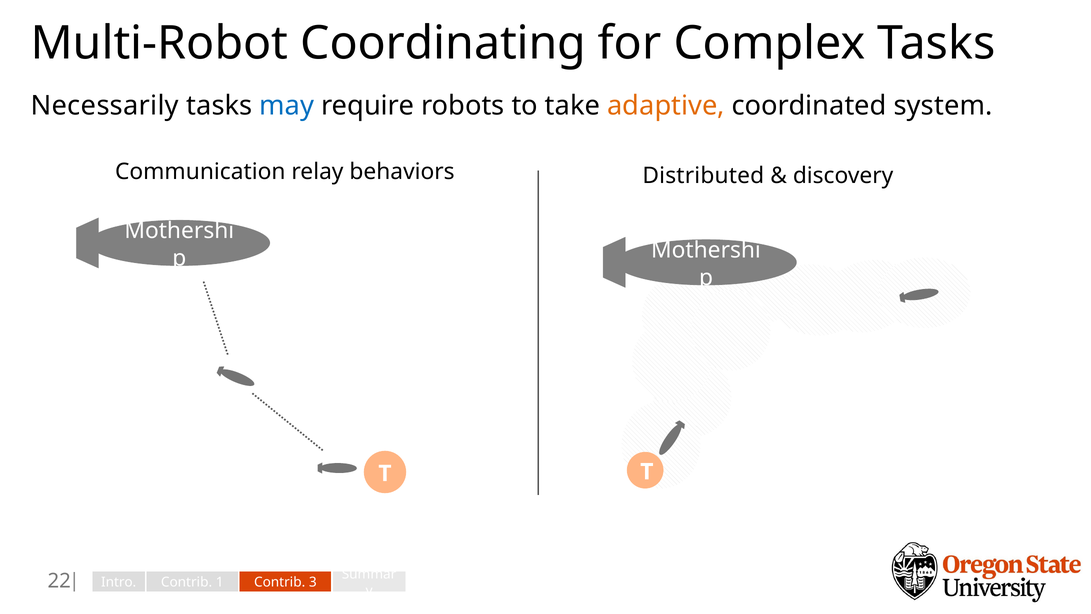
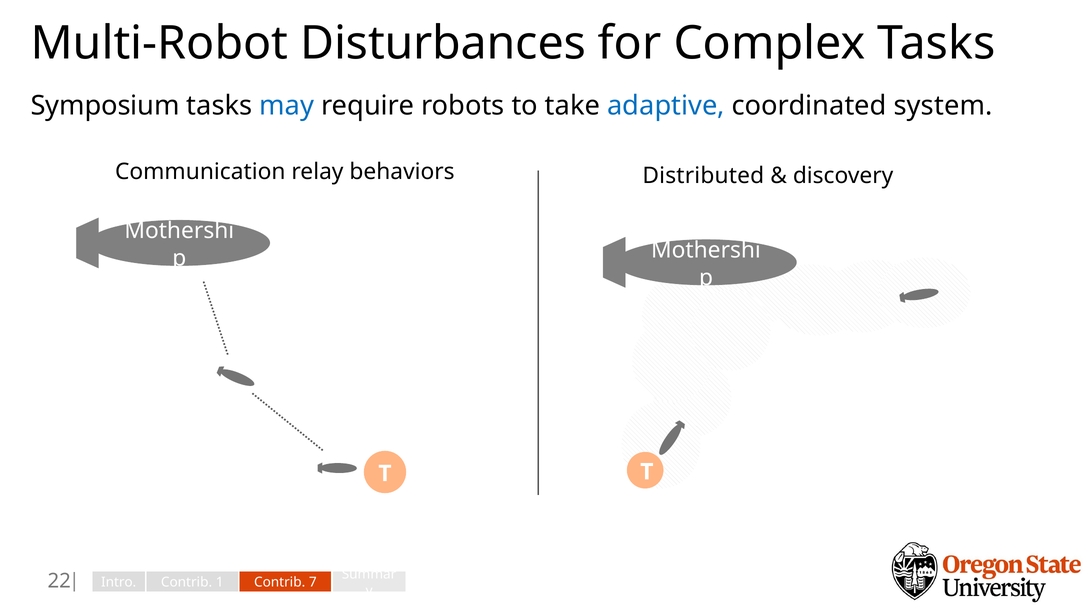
Coordinating: Coordinating -> Disturbances
Necessarily: Necessarily -> Symposium
adaptive colour: orange -> blue
3: 3 -> 7
